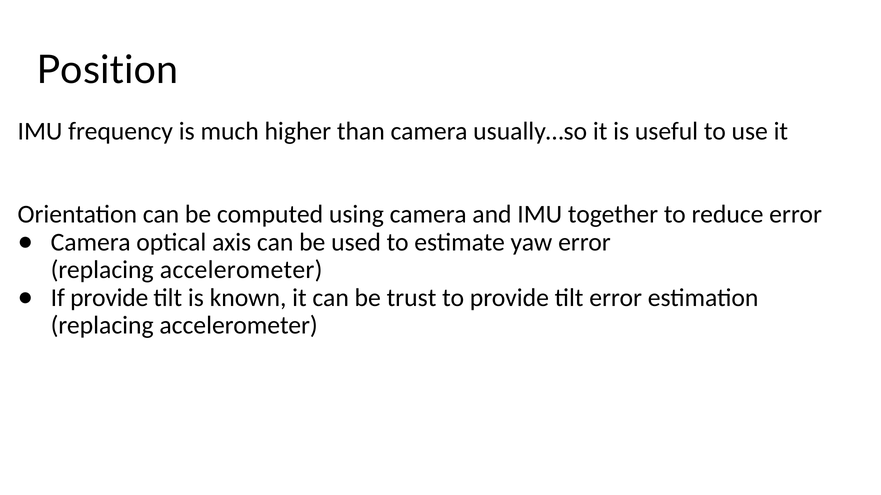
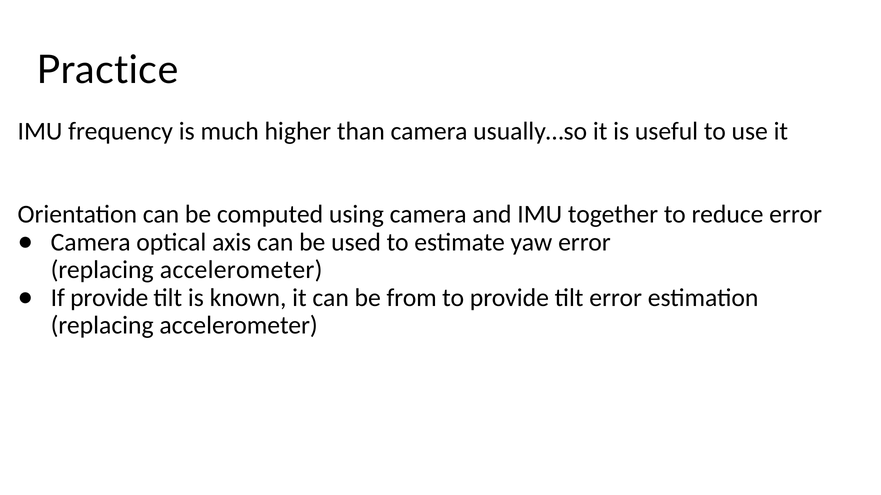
Position: Position -> Practice
trust: trust -> from
